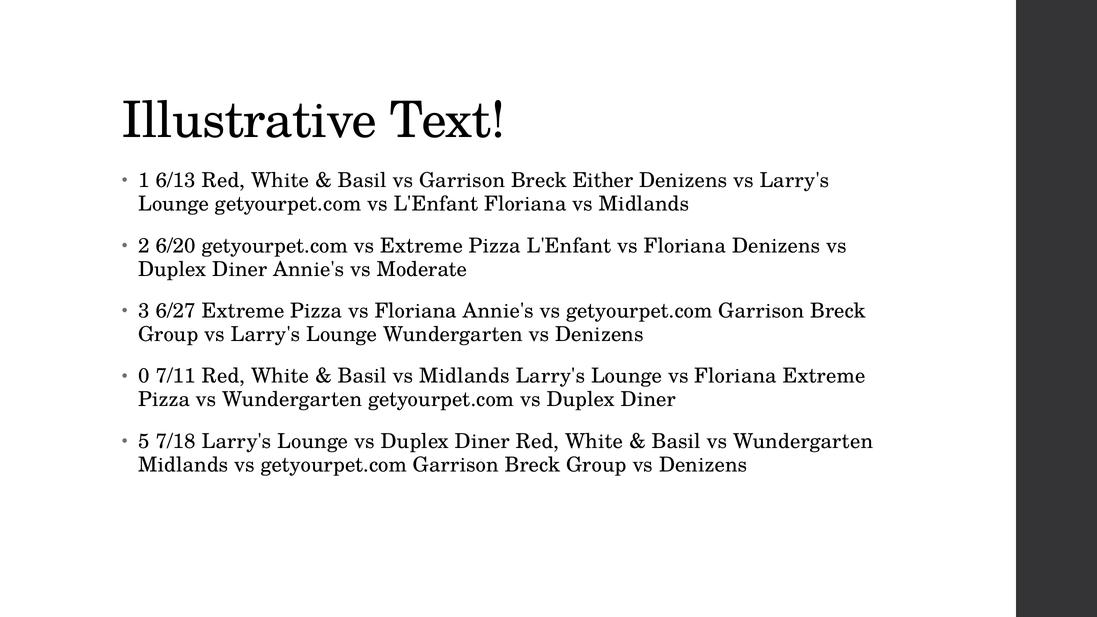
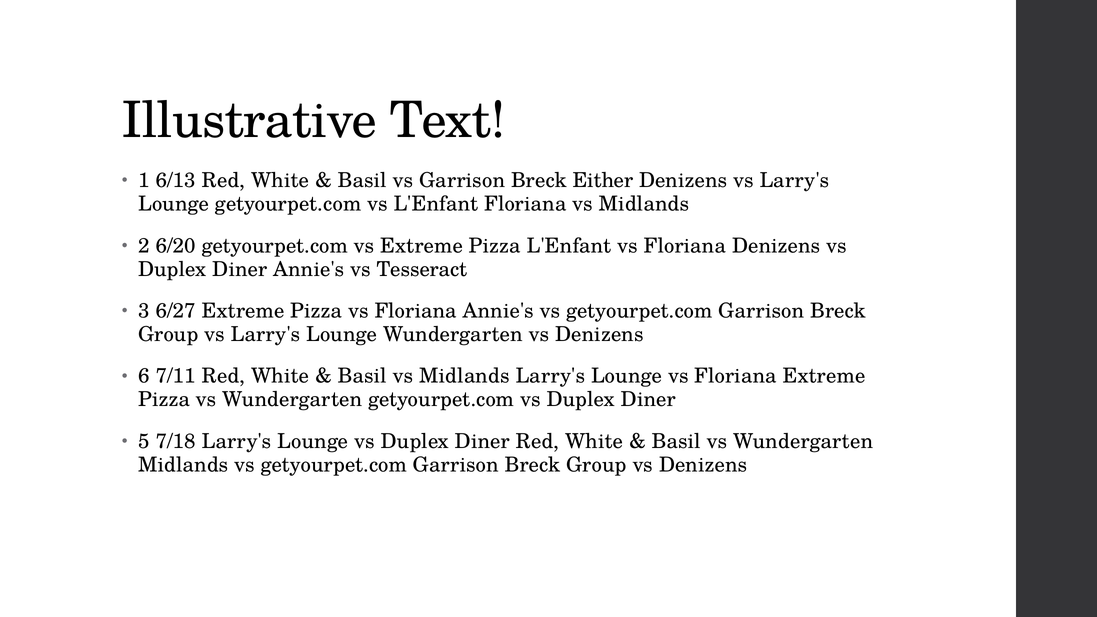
Moderate: Moderate -> Tesseract
0: 0 -> 6
